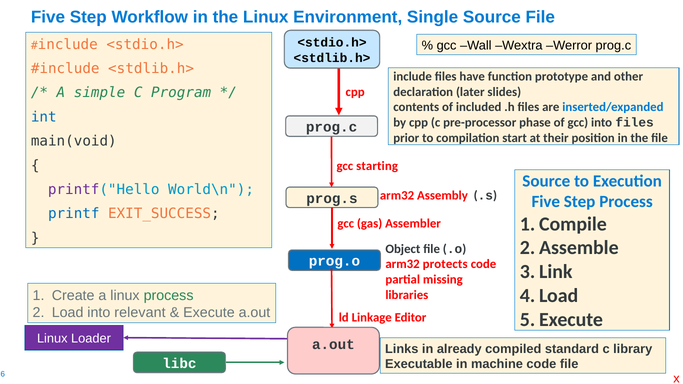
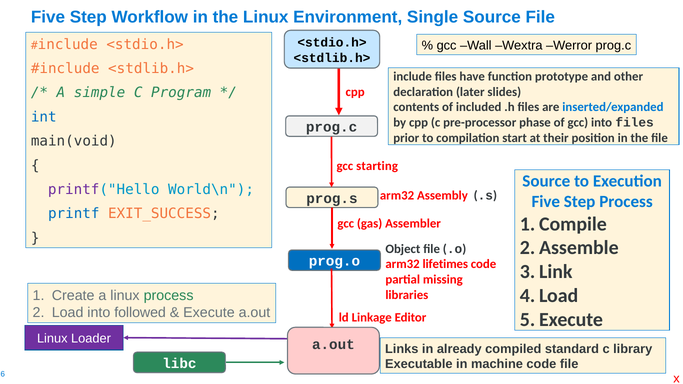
protects: protects -> lifetimes
relevant: relevant -> followed
